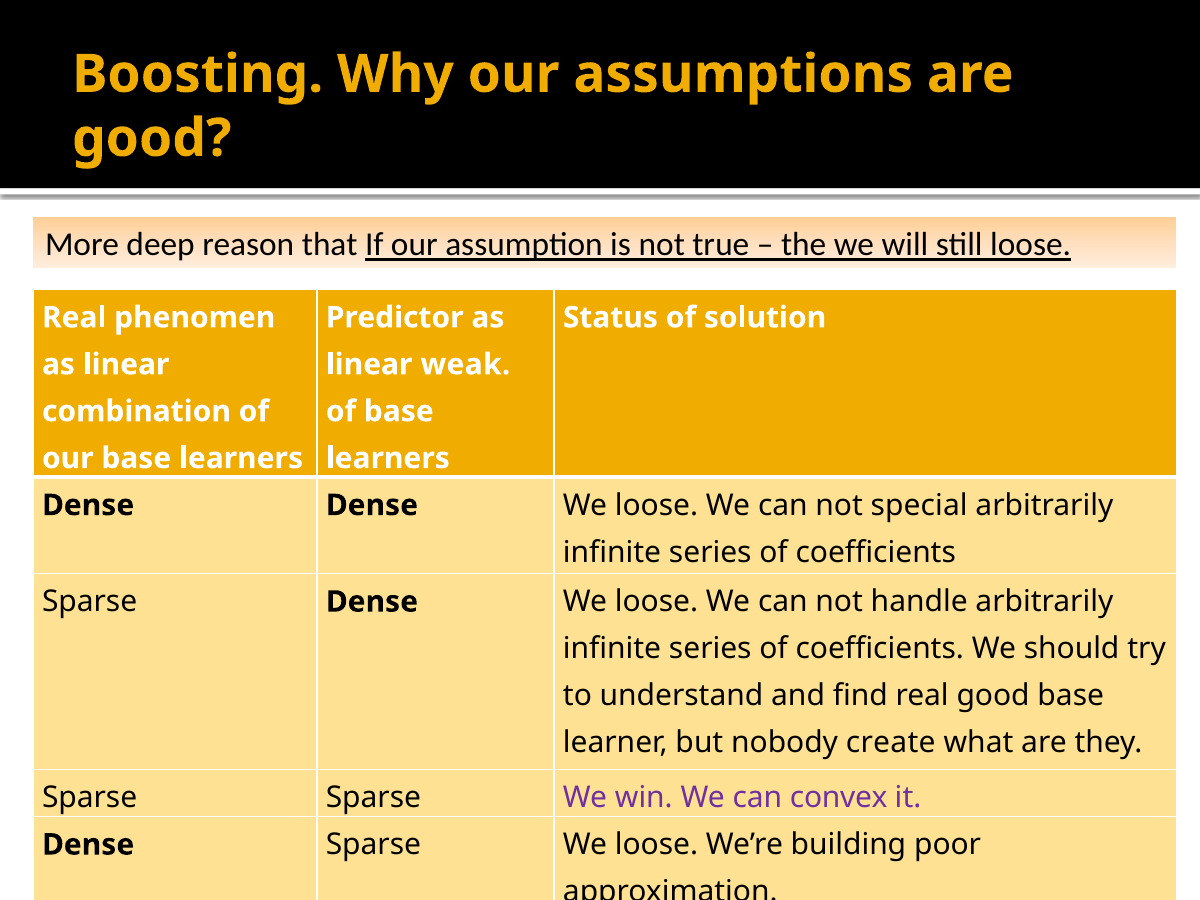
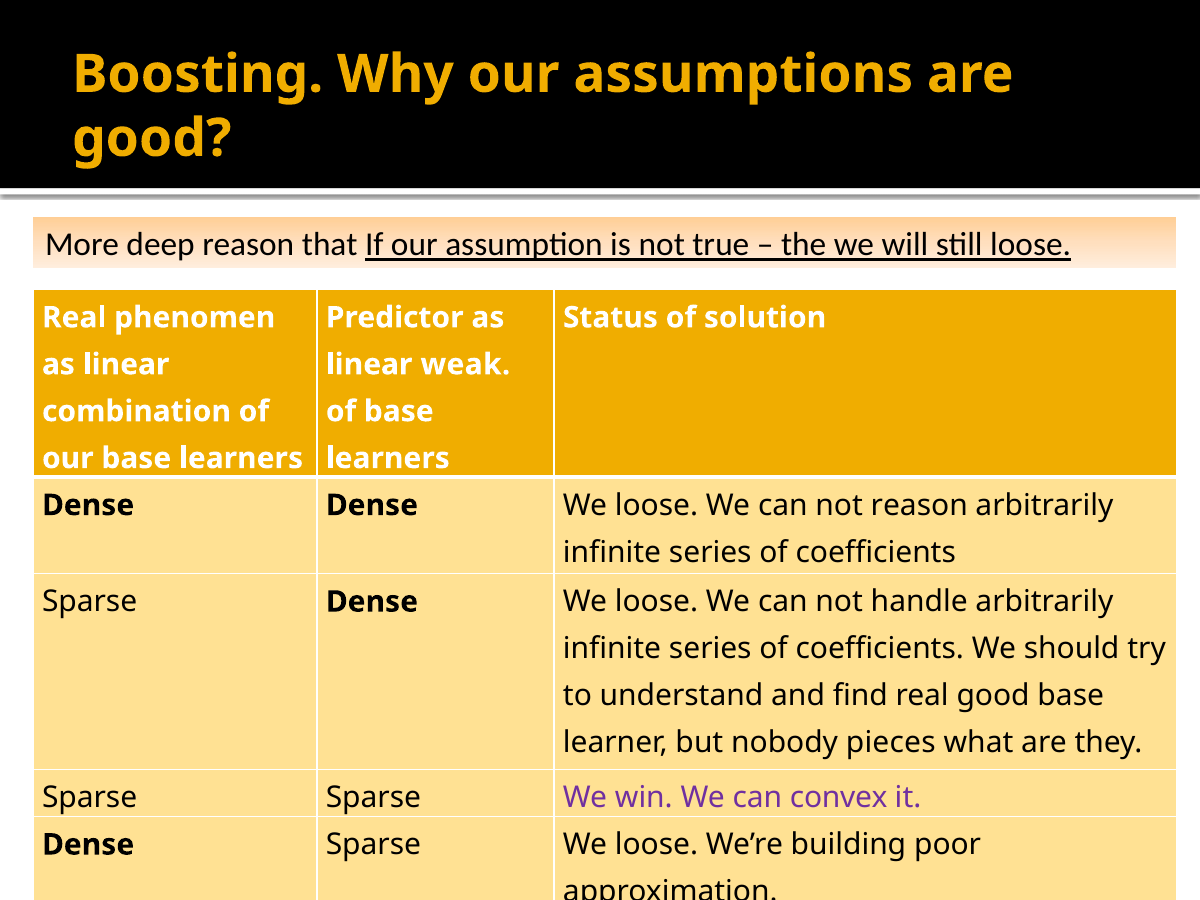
not special: special -> reason
create: create -> pieces
